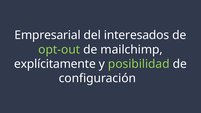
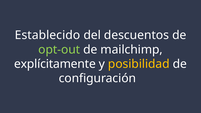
Empresarial: Empresarial -> Establecido
interesados: interesados -> descuentos
posibilidad colour: light green -> yellow
